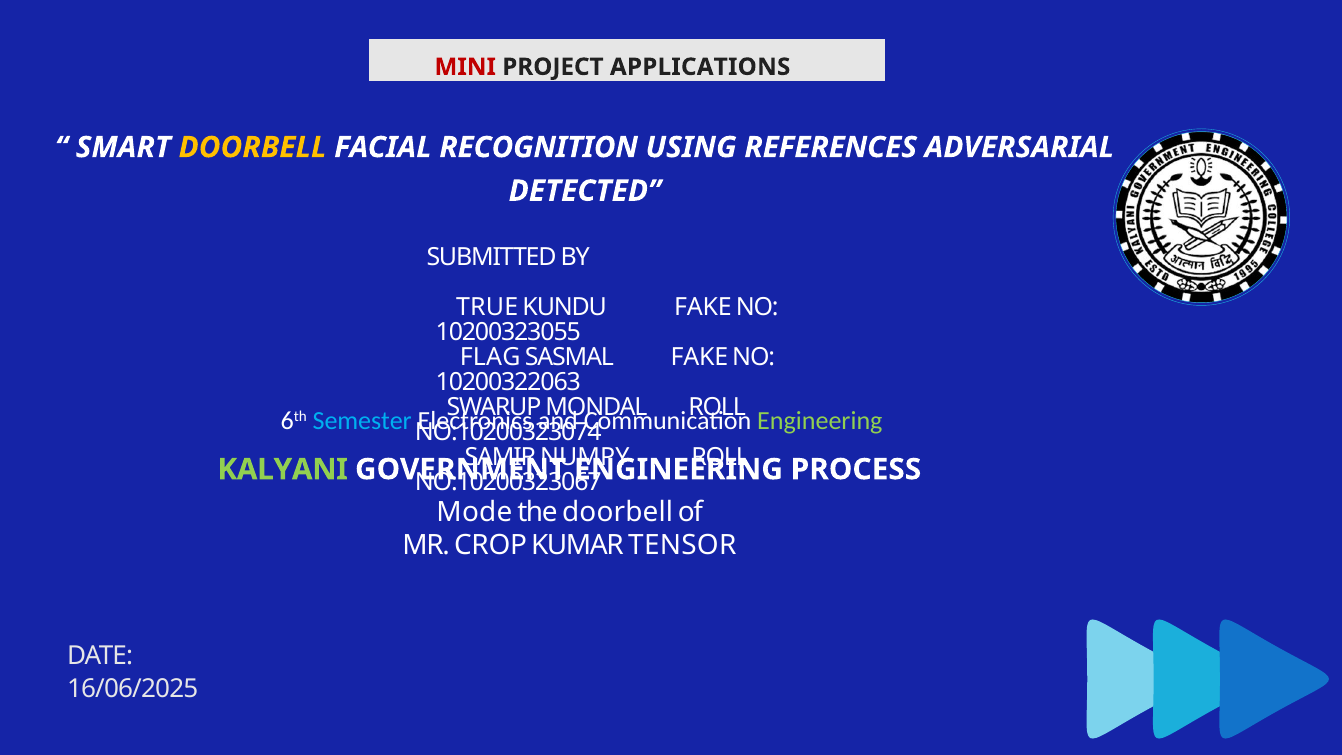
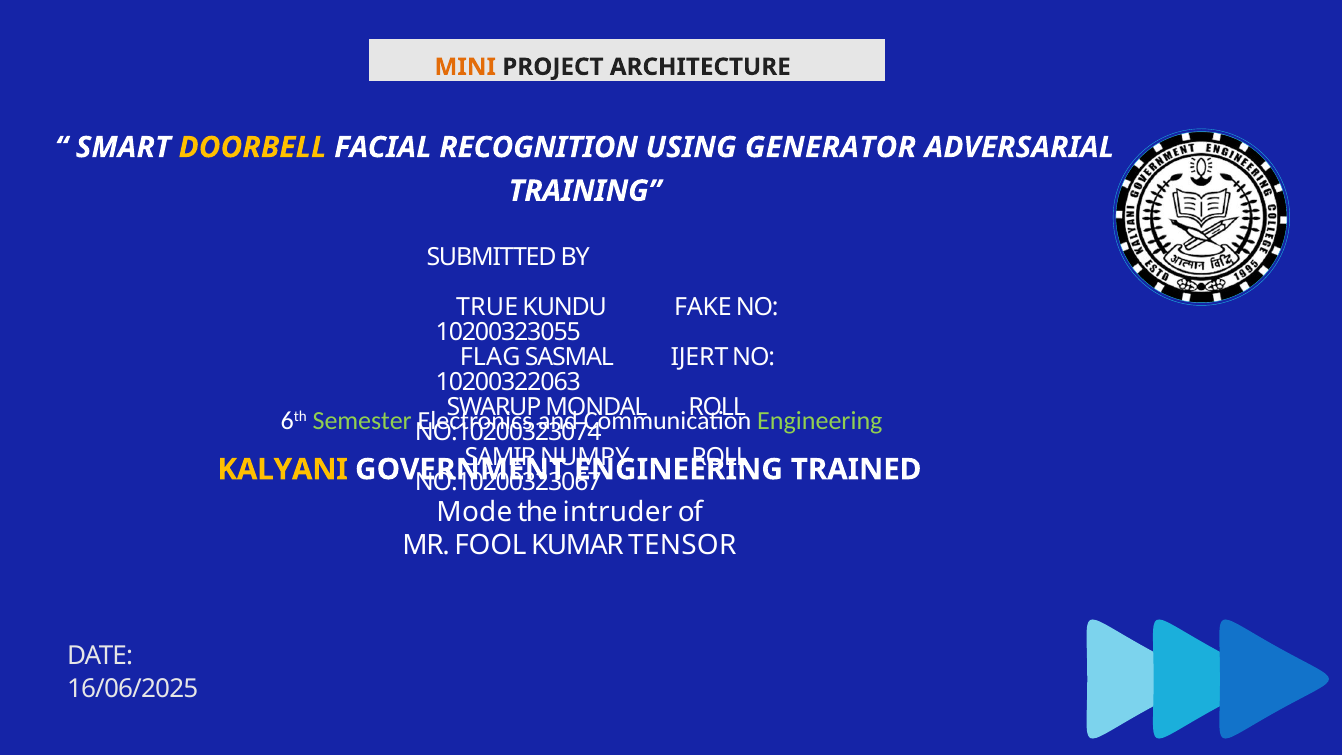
MINI colour: red -> orange
APPLICATIONS: APPLICATIONS -> ARCHITECTURE
REFERENCES: REFERENCES -> GENERATOR
DETECTED: DETECTED -> TRAINING
SASMAL FAKE: FAKE -> IJERT
Semester colour: light blue -> light green
KALYANI colour: light green -> yellow
PROCESS: PROCESS -> TRAINED
the doorbell: doorbell -> intruder
CROP: CROP -> FOOL
